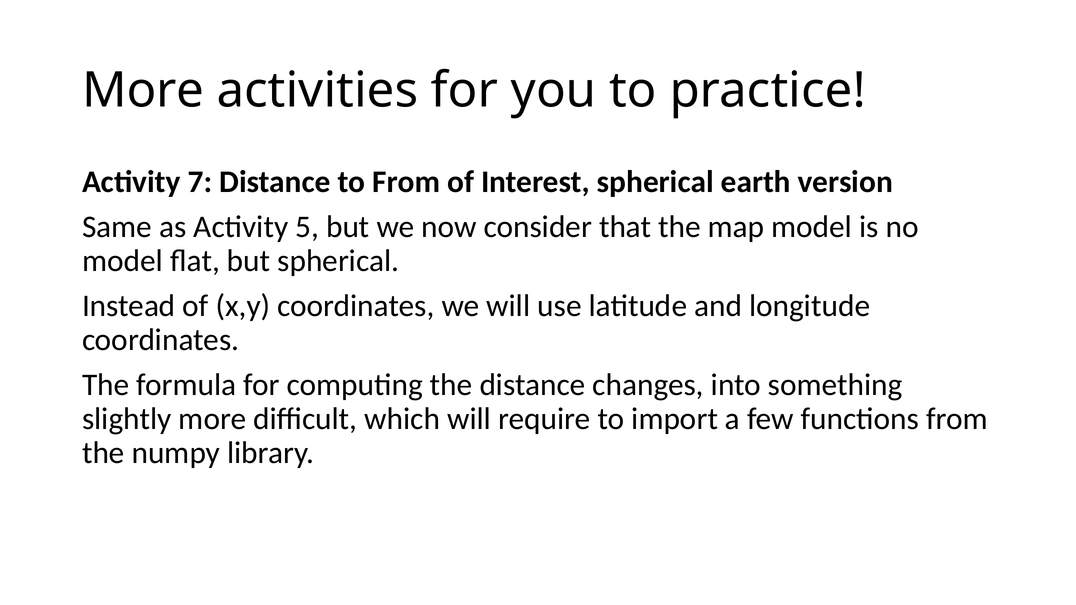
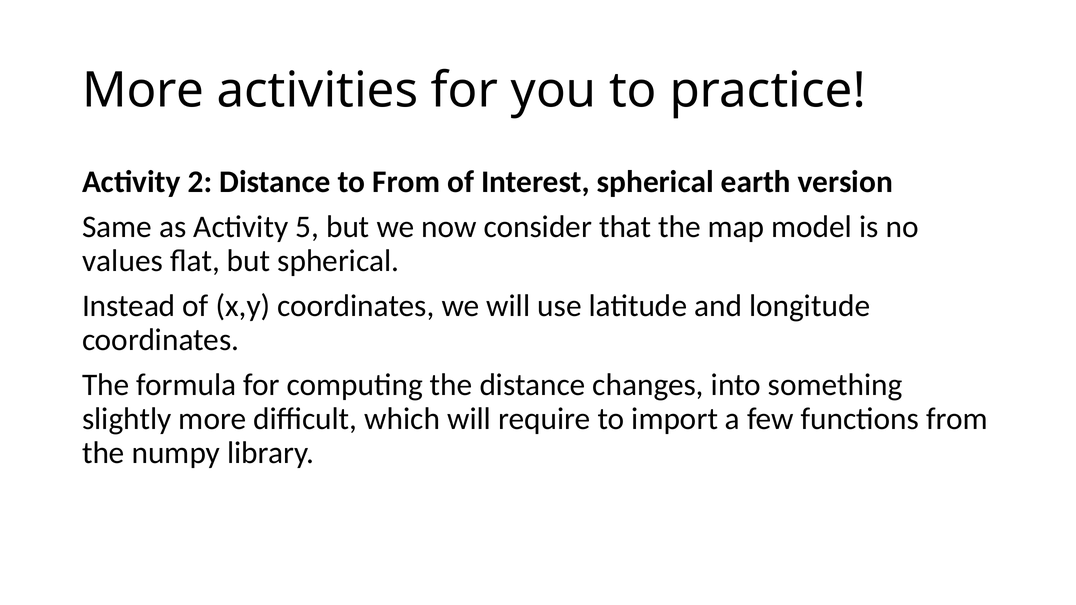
7: 7 -> 2
model at (123, 261): model -> values
